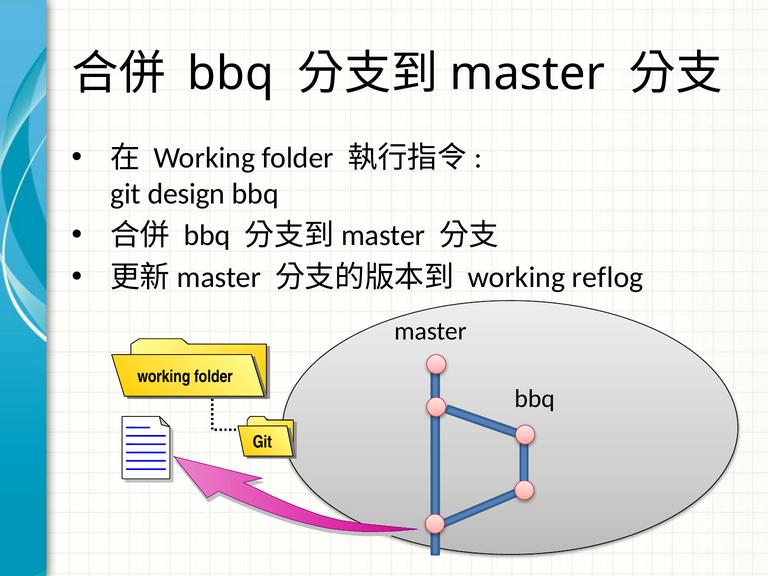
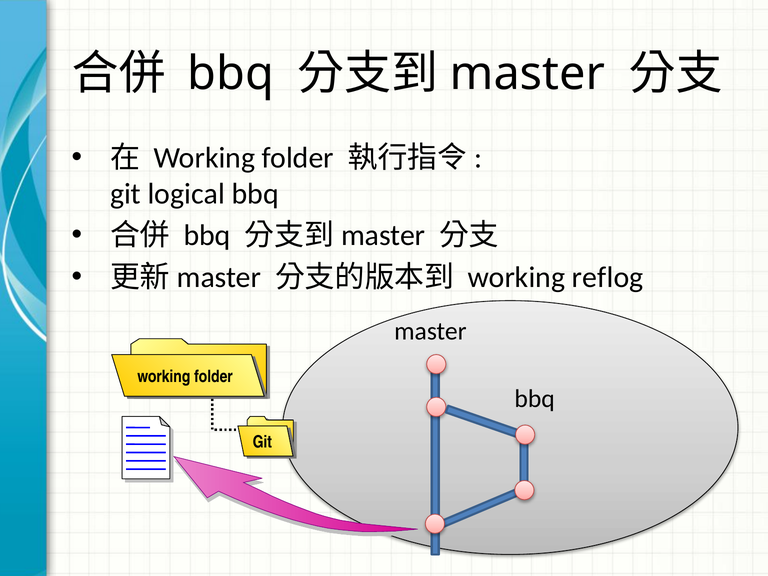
design: design -> logical
